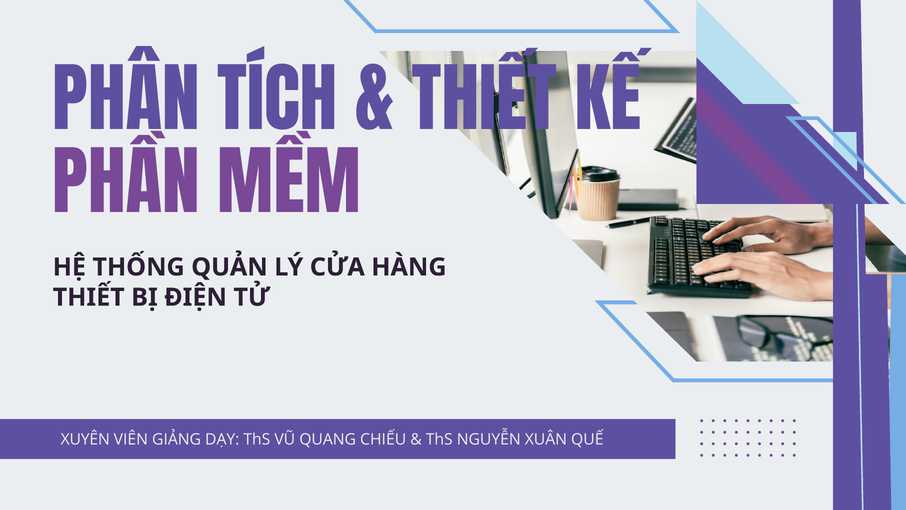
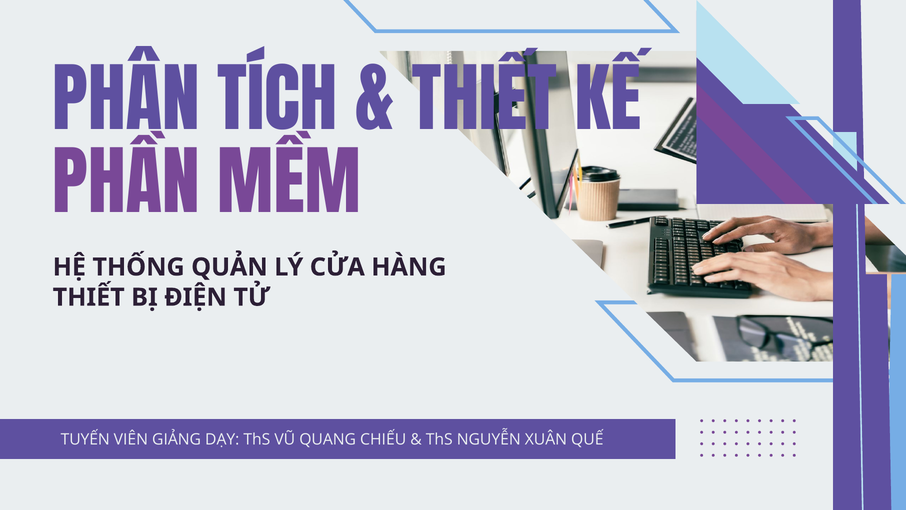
XUYÊN: XUYÊN -> TUYẾN
